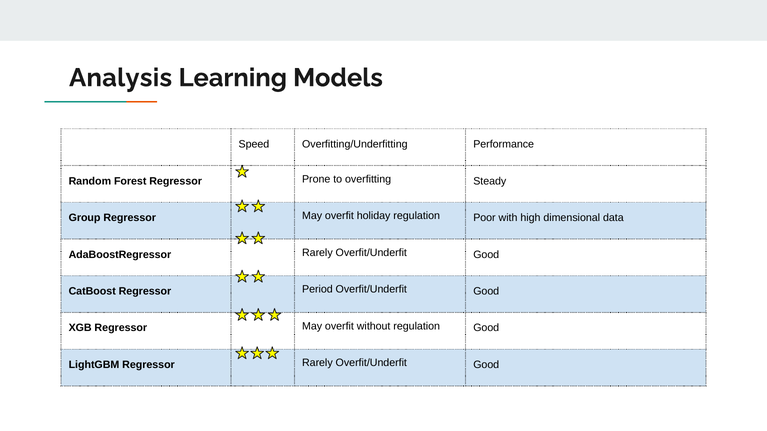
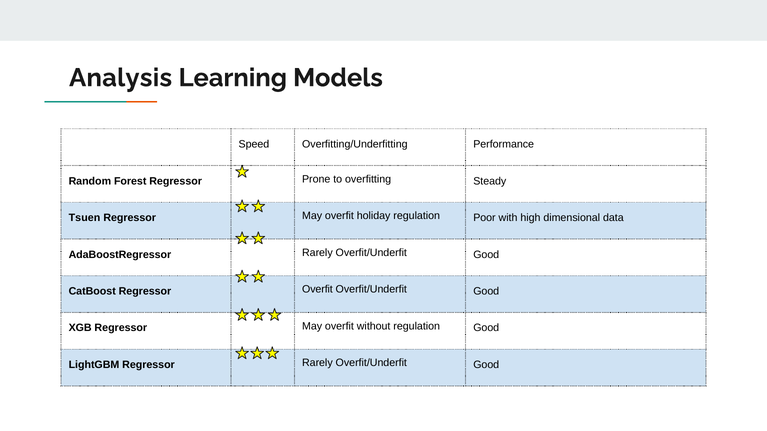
Group: Group -> Tsuen
Regressor Period: Period -> Overfit
